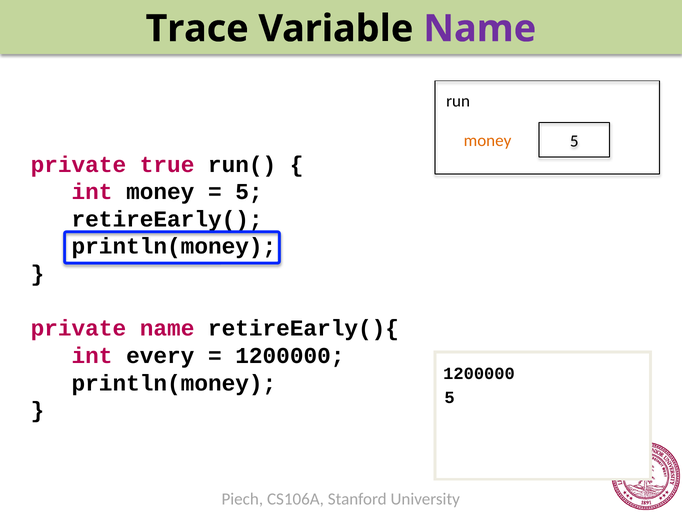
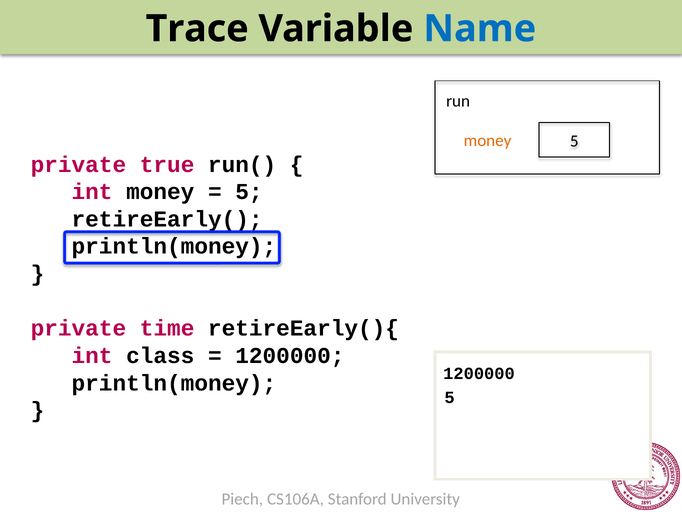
Name at (480, 29) colour: purple -> blue
private name: name -> time
every: every -> class
